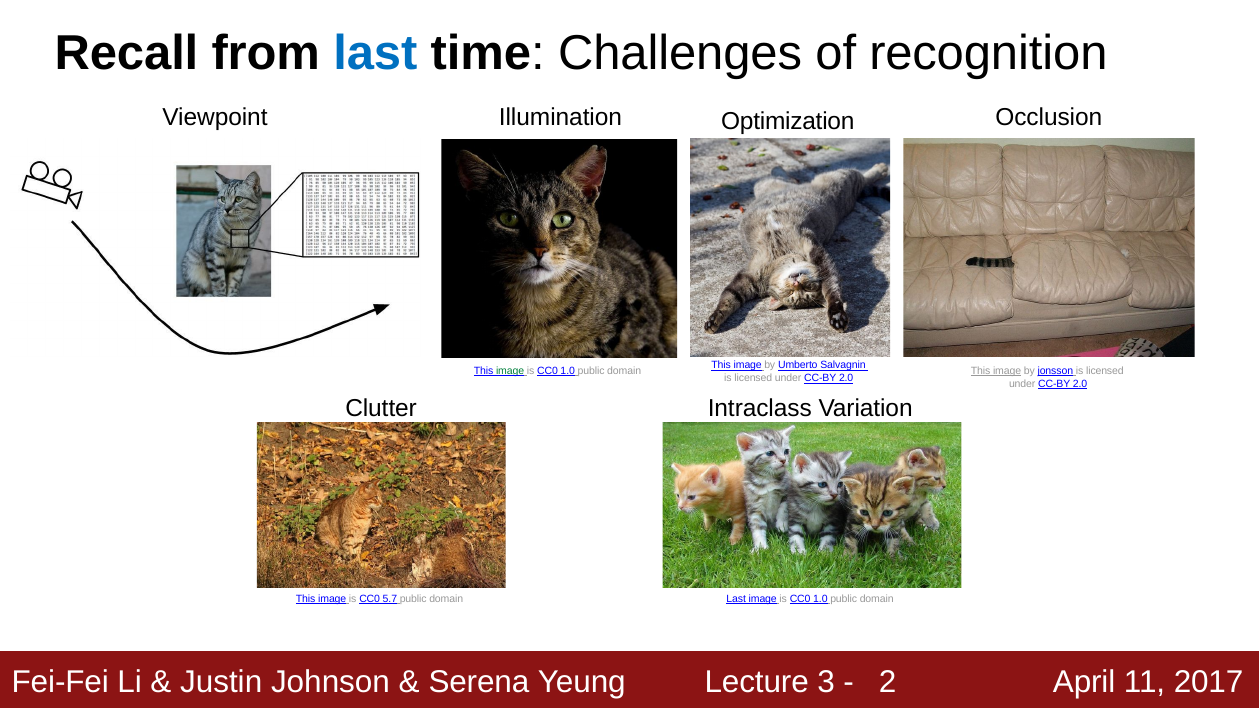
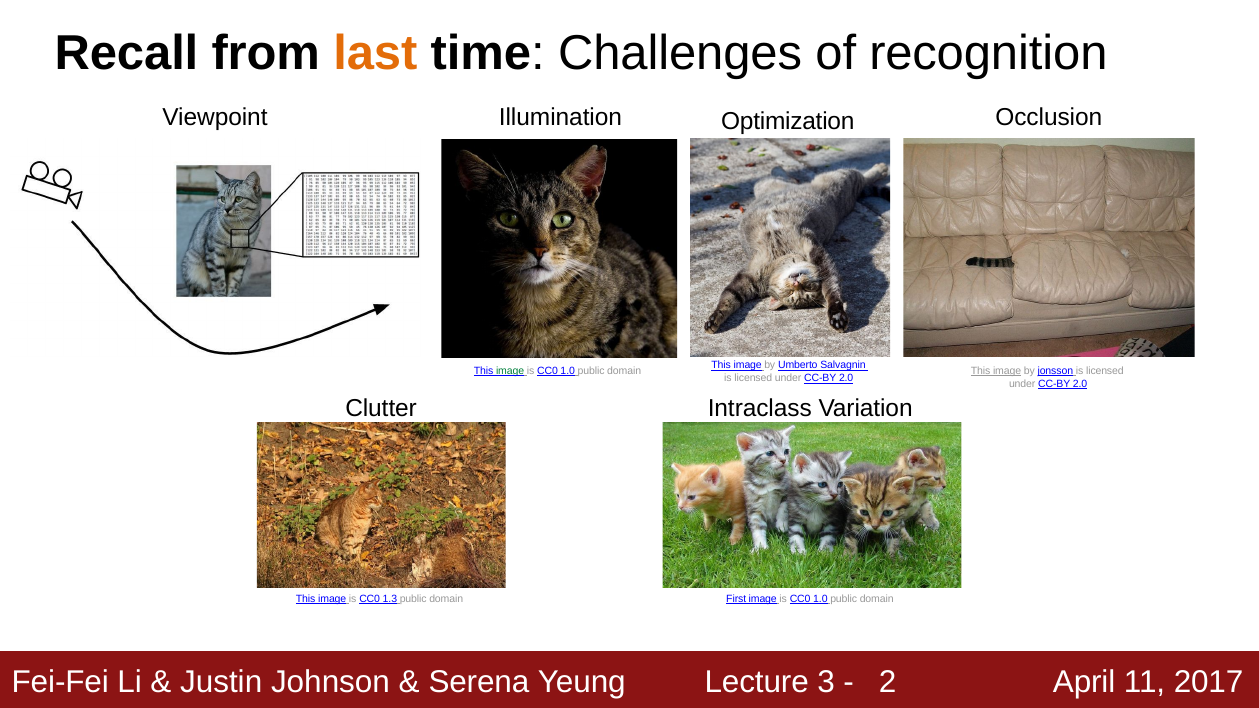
last at (375, 53) colour: blue -> orange
5.7: 5.7 -> 1.3
Last at (736, 599): Last -> First
